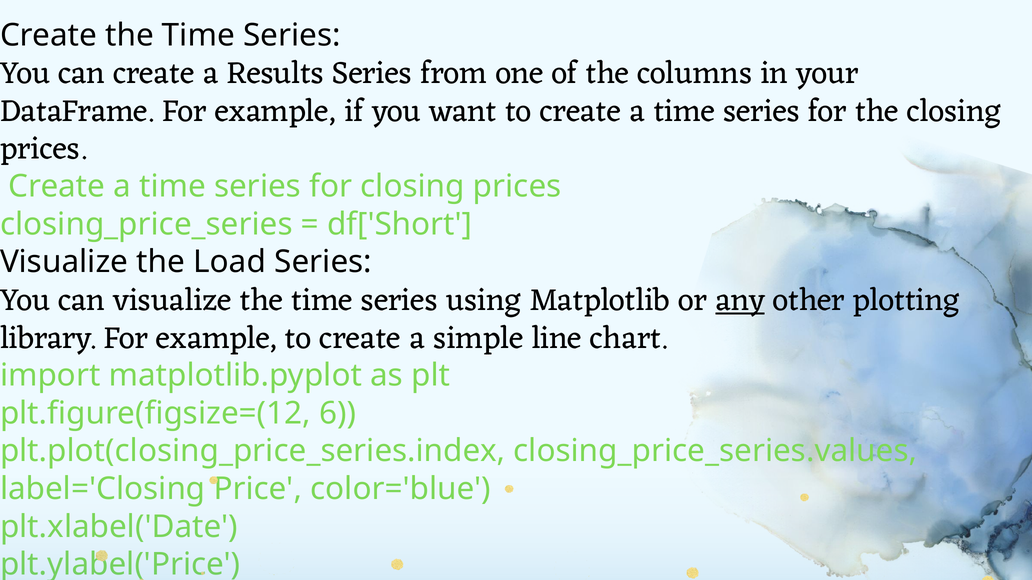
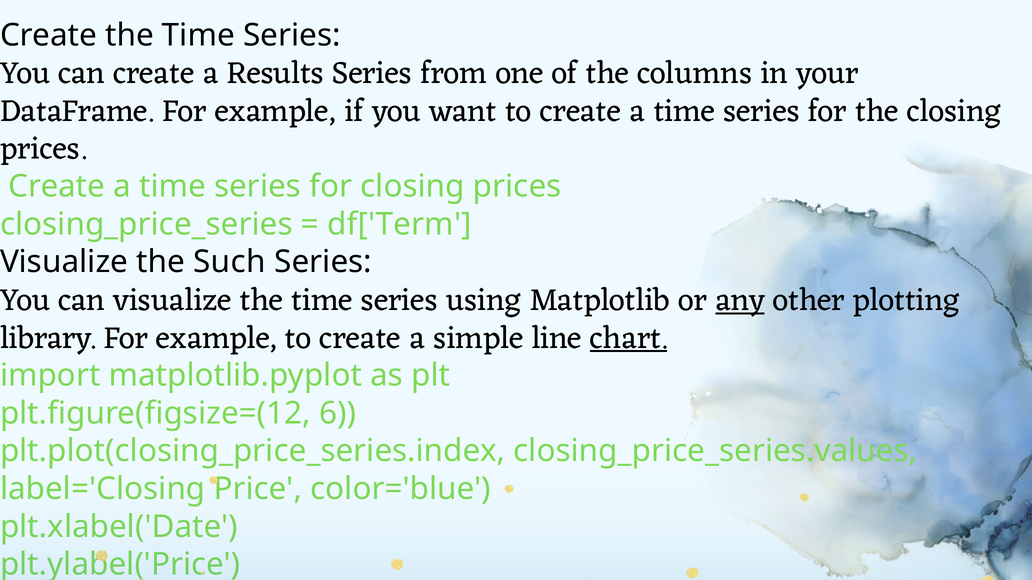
df['Short: df['Short -> df['Term
Load: Load -> Such
chart underline: none -> present
